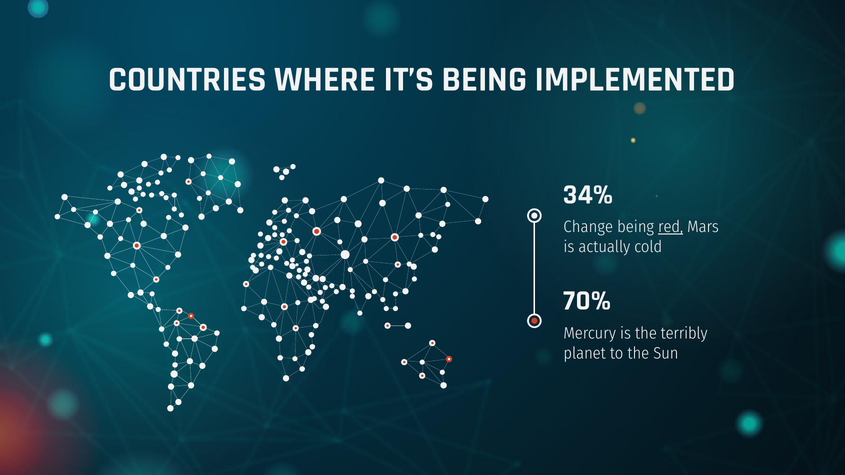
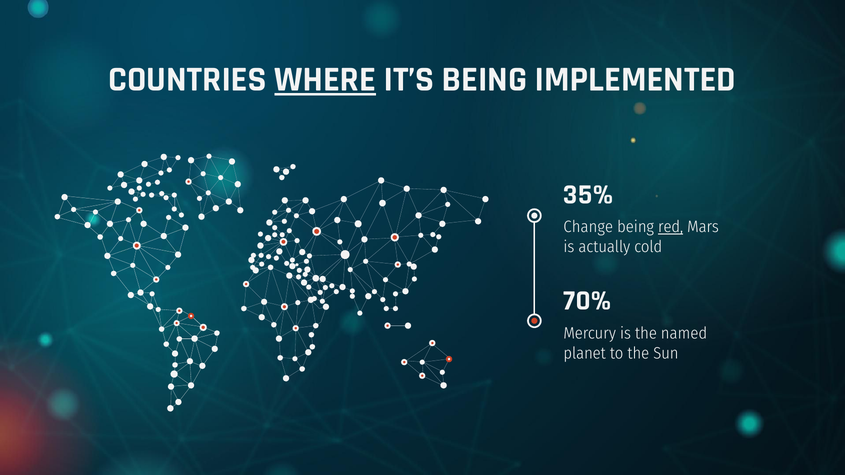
WHERE underline: none -> present
34%: 34% -> 35%
terribly: terribly -> named
